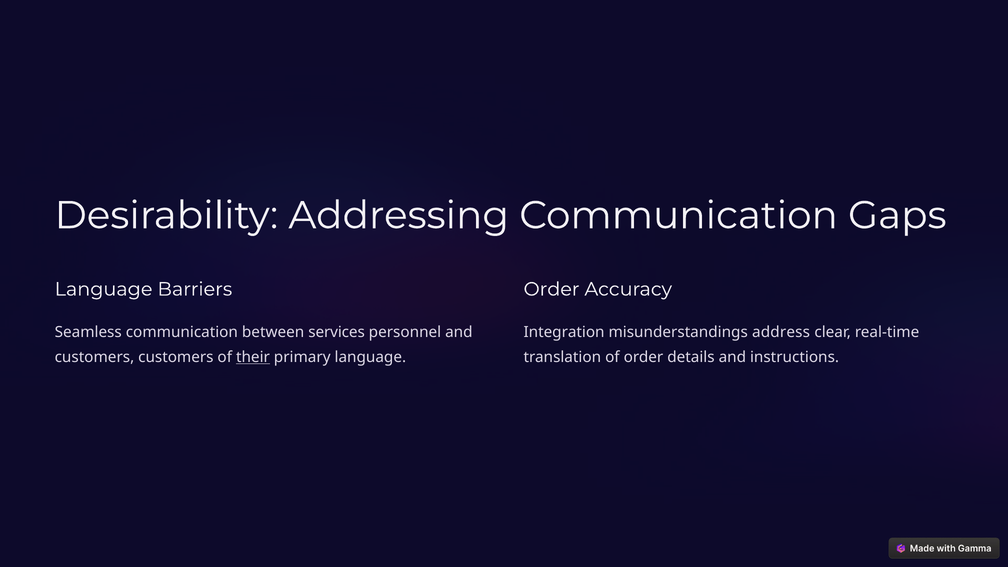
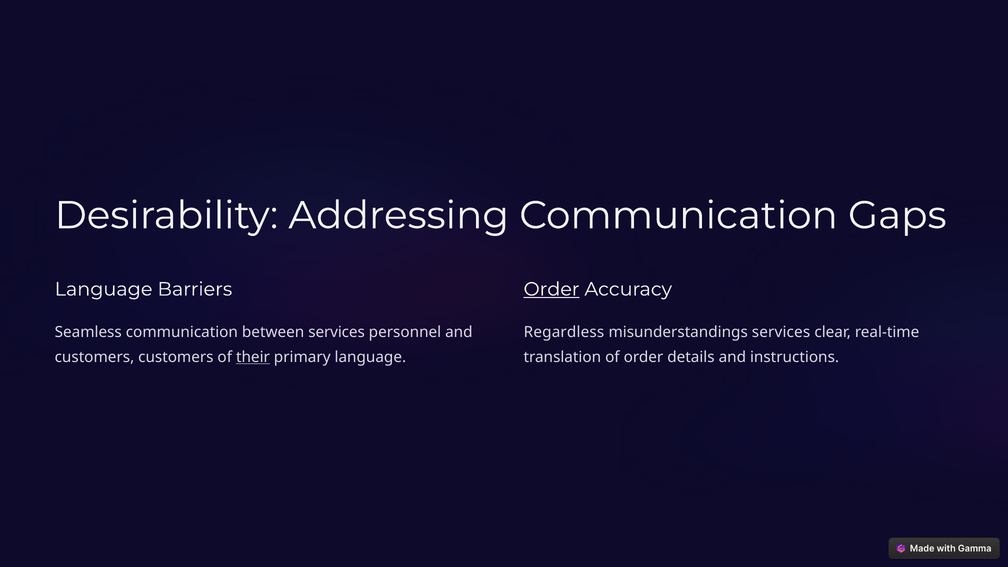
Order at (552, 289) underline: none -> present
Integration: Integration -> Regardless
misunderstandings address: address -> services
